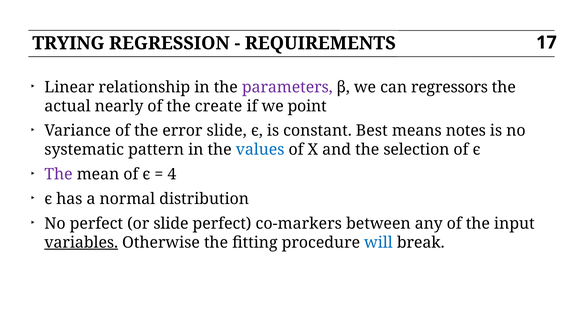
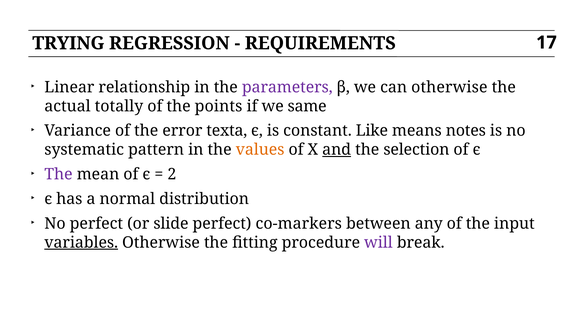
can regressors: regressors -> otherwise
nearly: nearly -> totally
create: create -> points
point: point -> same
error slide: slide -> texta
Best: Best -> Like
values colour: blue -> orange
and underline: none -> present
4: 4 -> 2
will colour: blue -> purple
